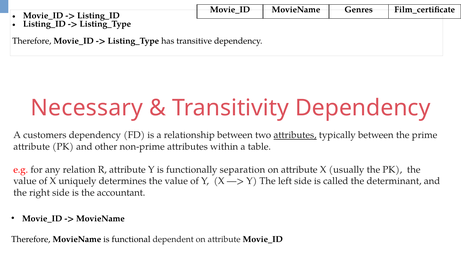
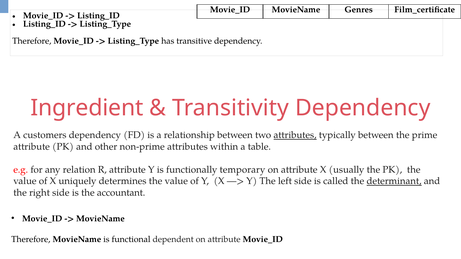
Necessary: Necessary -> Ingredient
separation: separation -> temporary
determinant underline: none -> present
